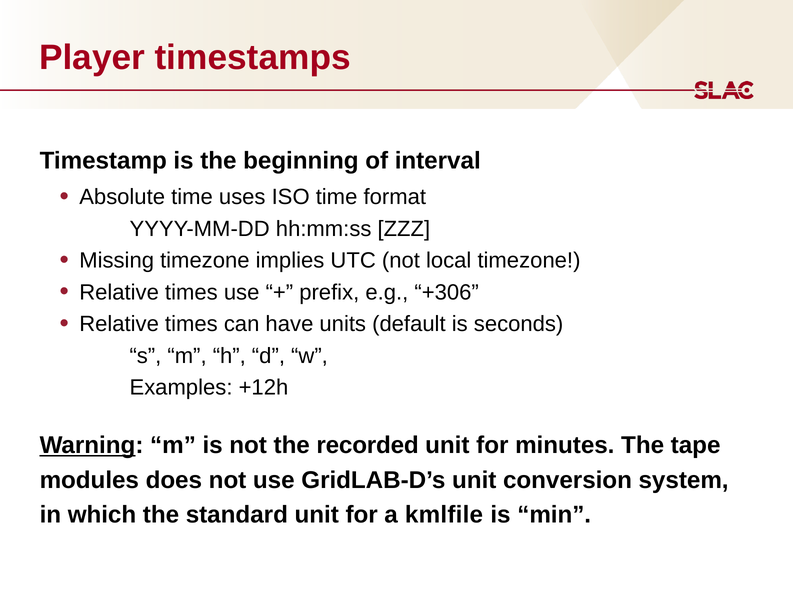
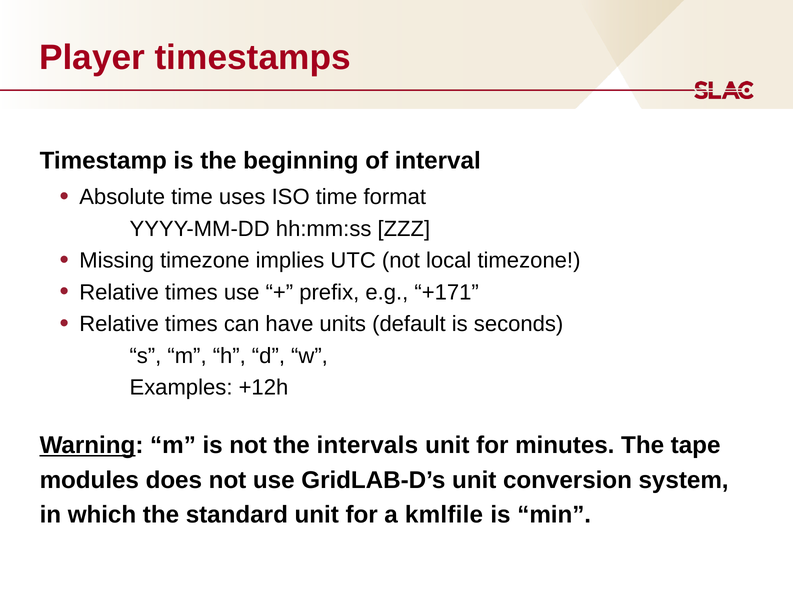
+306: +306 -> +171
recorded: recorded -> intervals
